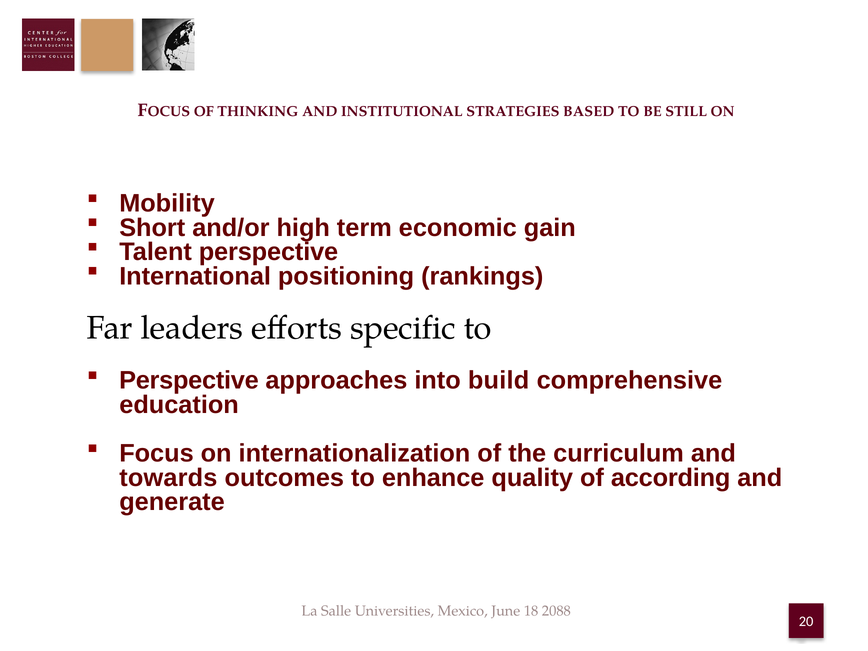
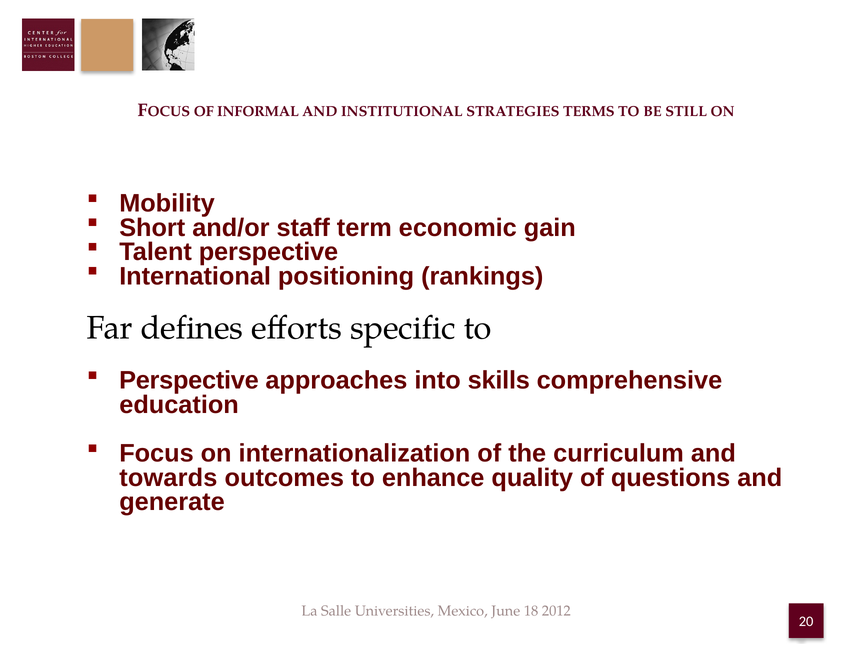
THINKING: THINKING -> INFORMAL
BASED: BASED -> TERMS
high: high -> staff
leaders: leaders -> defines
build: build -> skills
according: according -> questions
2088: 2088 -> 2012
